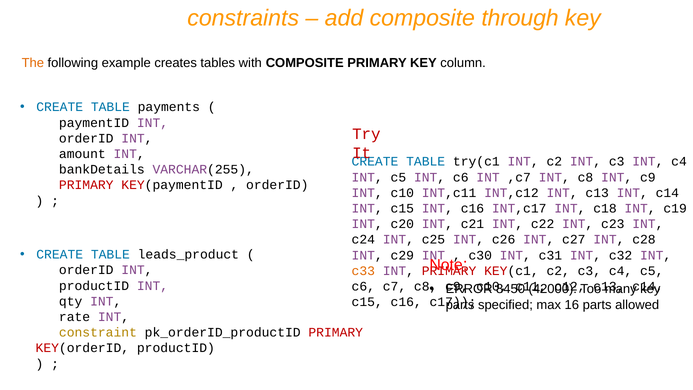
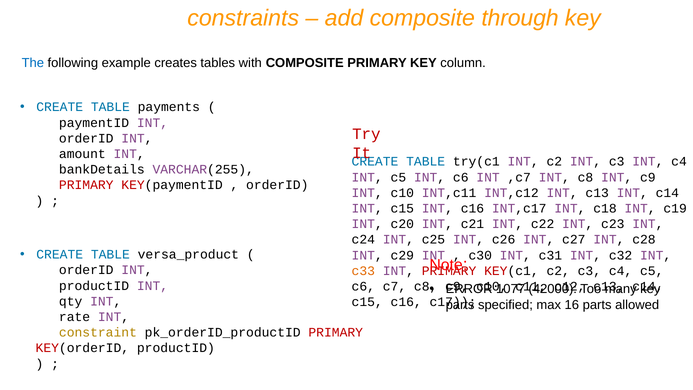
The colour: orange -> blue
leads_product: leads_product -> versa_product
8450: 8450 -> 1077
